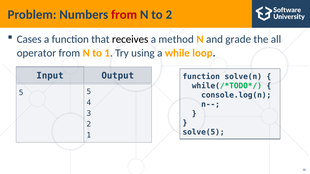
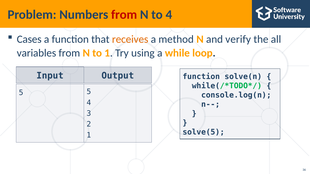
to 2: 2 -> 4
receives colour: black -> orange
grade: grade -> verify
operator: operator -> variables
